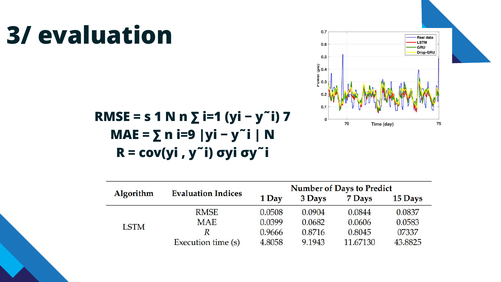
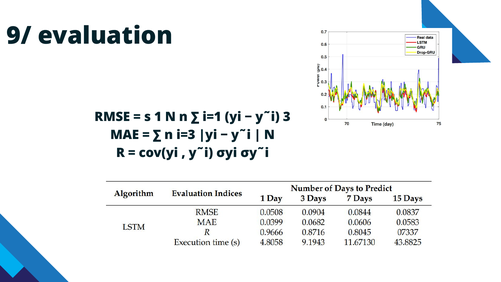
3/: 3/ -> 9/
7: 7 -> 3
i=9: i=9 -> i=3
